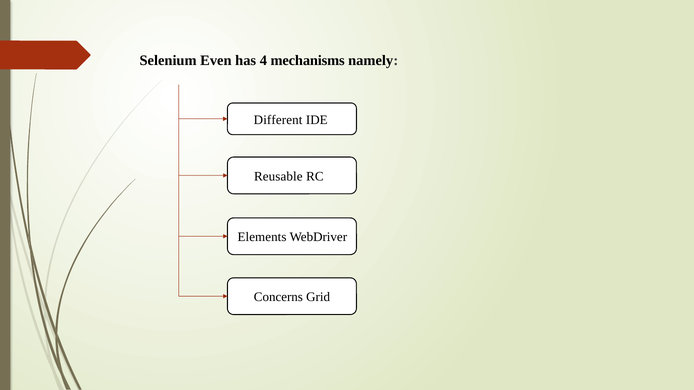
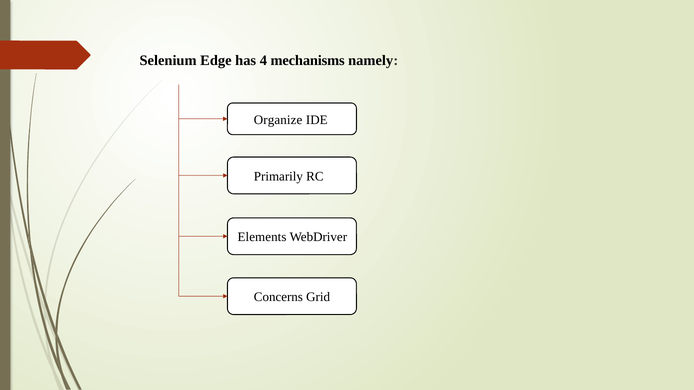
Even: Even -> Edge
Different: Different -> Organize
Reusable: Reusable -> Primarily
